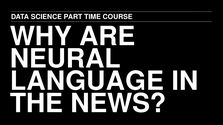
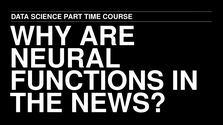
LANGUAGE: LANGUAGE -> FUNCTIONS
